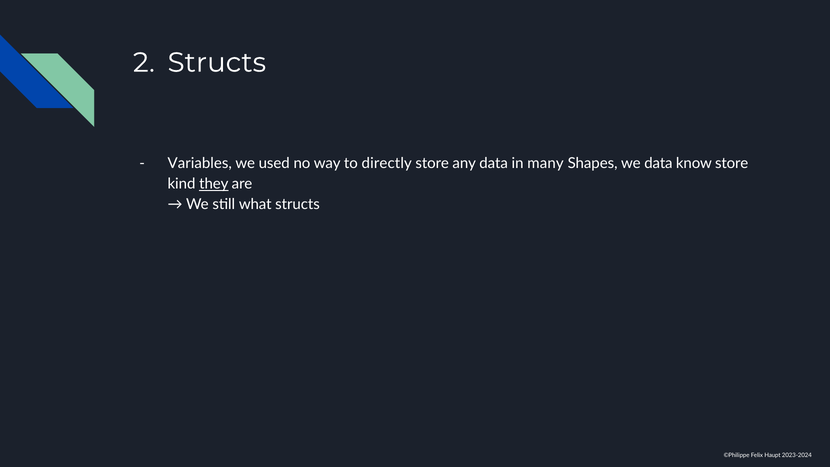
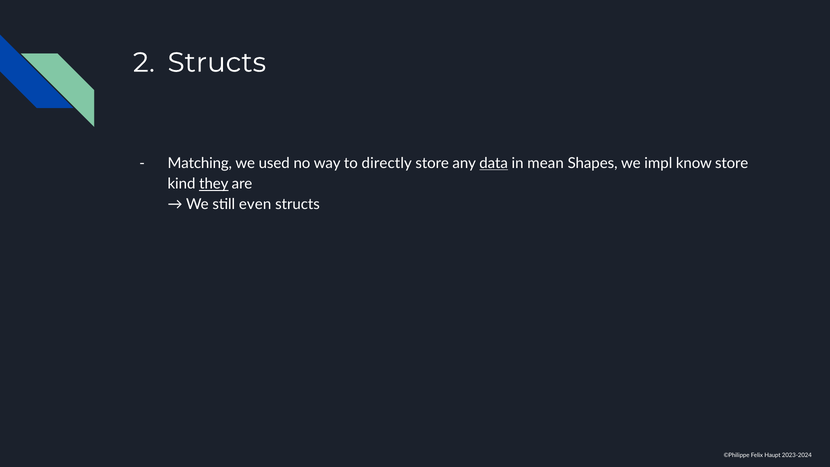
Variables: Variables -> Matching
data at (494, 163) underline: none -> present
many: many -> mean
we data: data -> impl
what: what -> even
